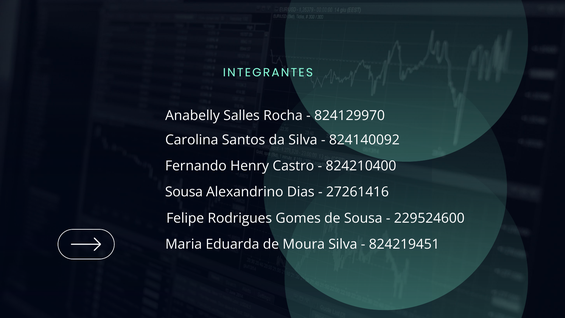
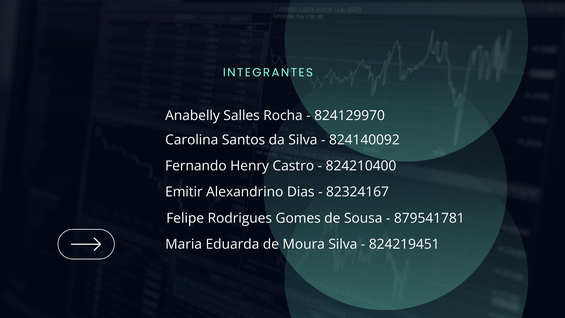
Sousa at (184, 192): Sousa -> Emitir
27261416: 27261416 -> 82324167
229524600: 229524600 -> 879541781
